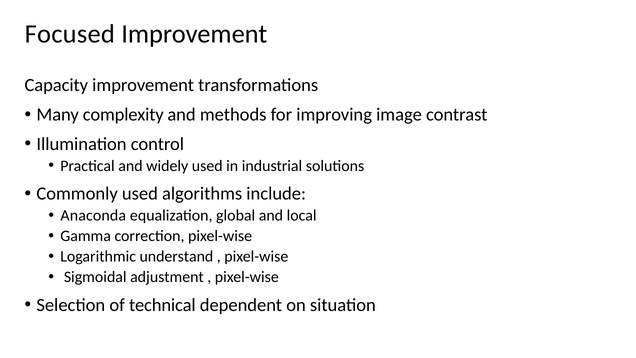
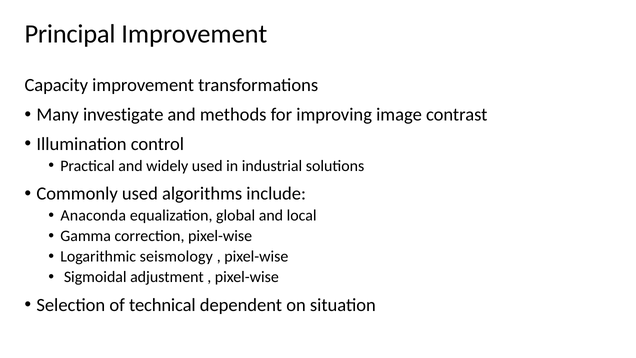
Focused: Focused -> Principal
complexity: complexity -> investigate
understand: understand -> seismology
